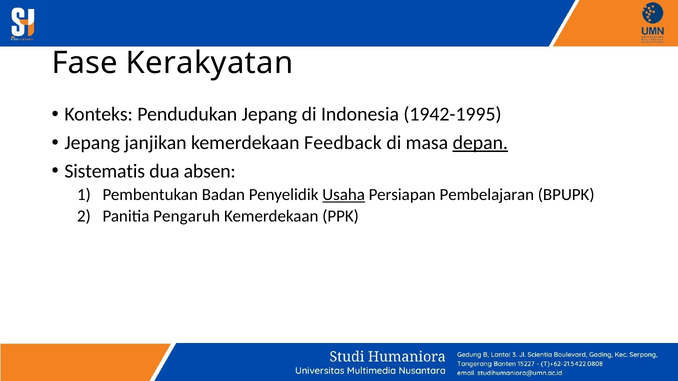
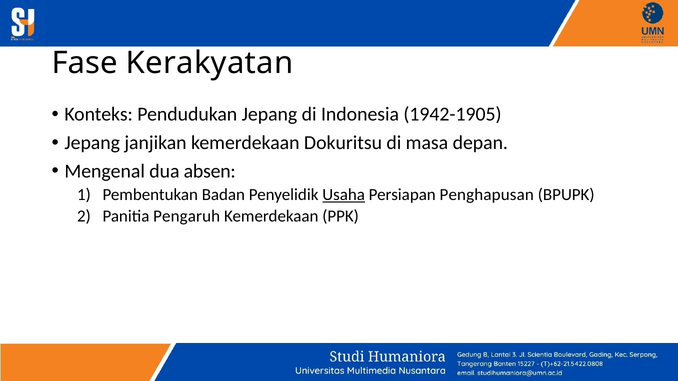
1942-1995: 1942-1995 -> 1942-1905
Feedback: Feedback -> Dokuritsu
depan underline: present -> none
Sistematis: Sistematis -> Mengenal
Pembelajaran: Pembelajaran -> Penghapusan
